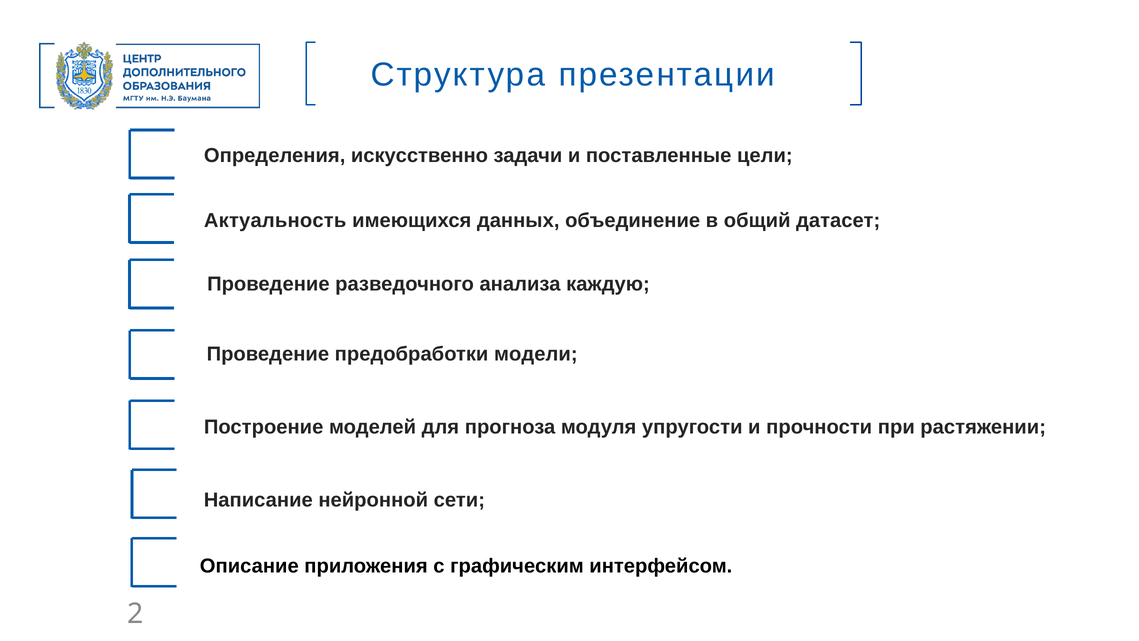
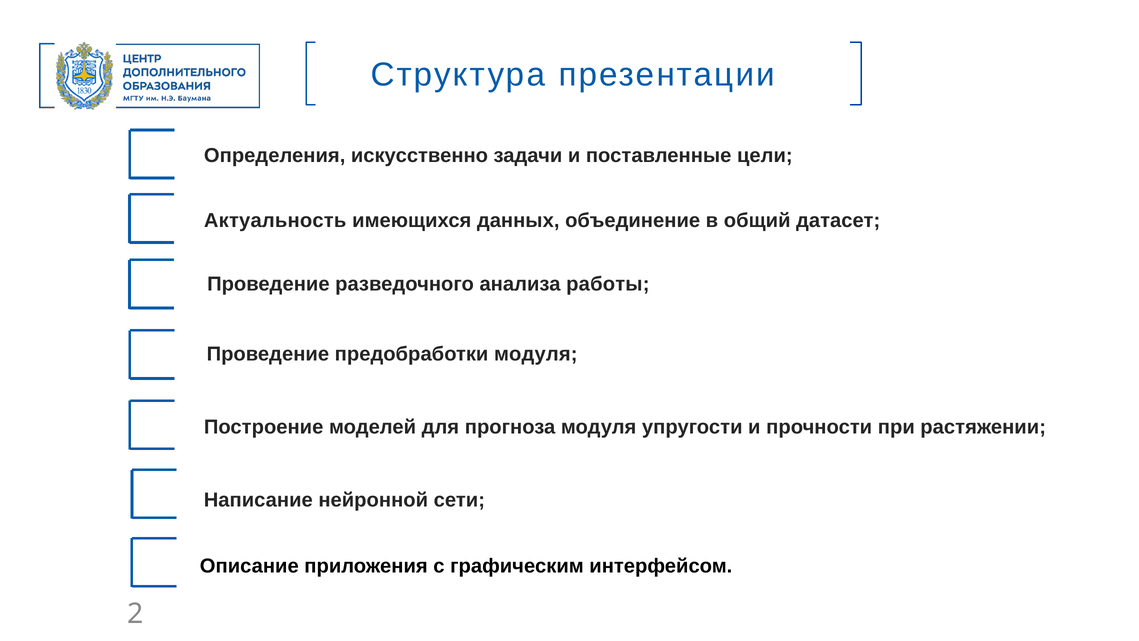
каждую: каждую -> работы
предобработки модели: модели -> модуля
